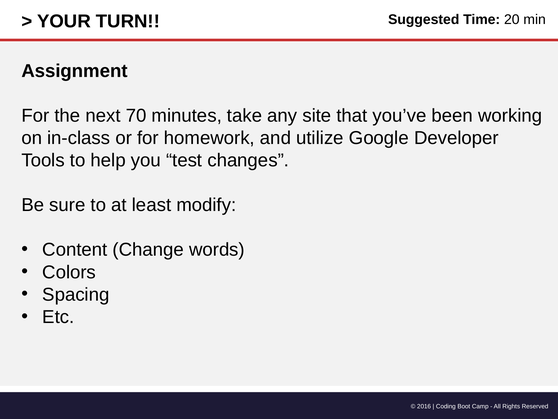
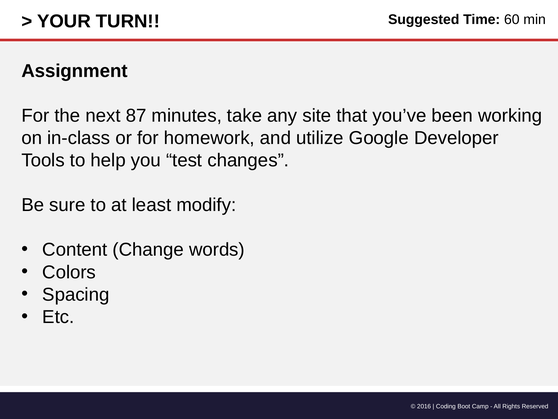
20: 20 -> 60
70: 70 -> 87
